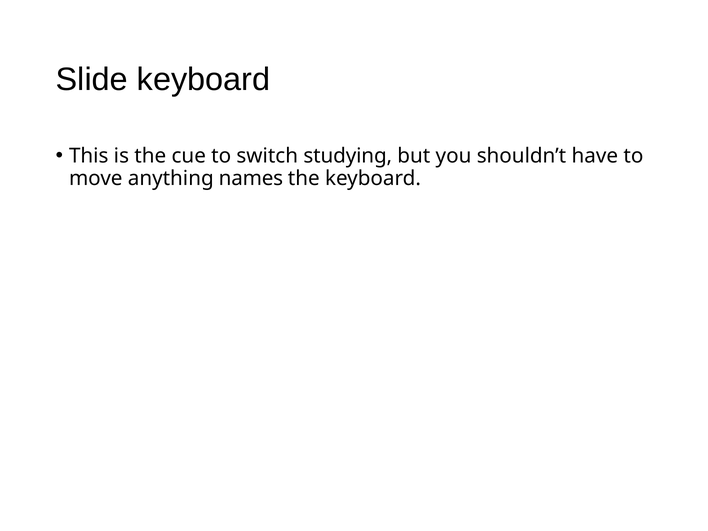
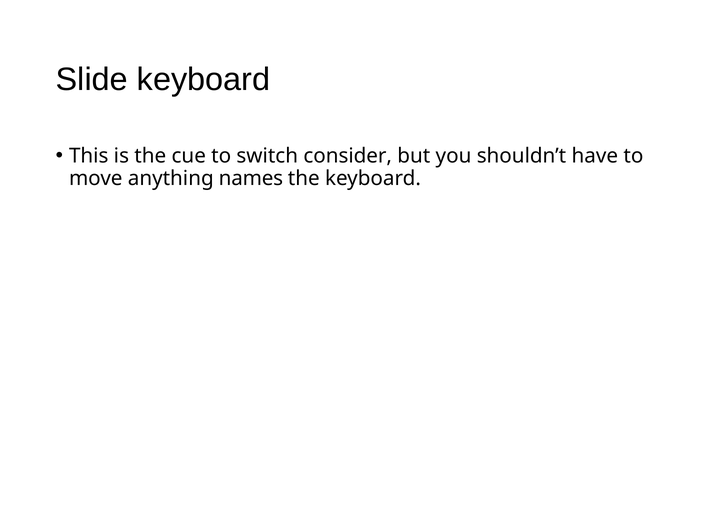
studying: studying -> consider
